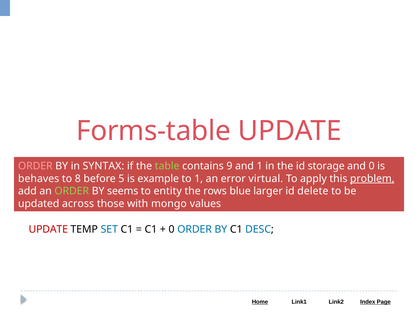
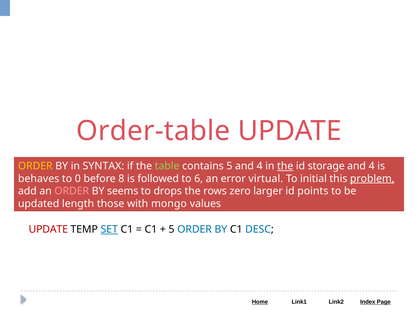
Forms-table: Forms-table -> Order-table
ORDER at (35, 166) colour: pink -> yellow
contains 9: 9 -> 5
1 at (260, 166): 1 -> 4
the at (285, 166) underline: none -> present
0 at (372, 166): 0 -> 4
8: 8 -> 0
5: 5 -> 8
example: example -> followed
to 1: 1 -> 6
apply: apply -> initial
ORDER at (72, 191) colour: light green -> pink
entity: entity -> drops
blue: blue -> zero
delete: delete -> points
across: across -> length
SET underline: none -> present
0 at (172, 229): 0 -> 5
